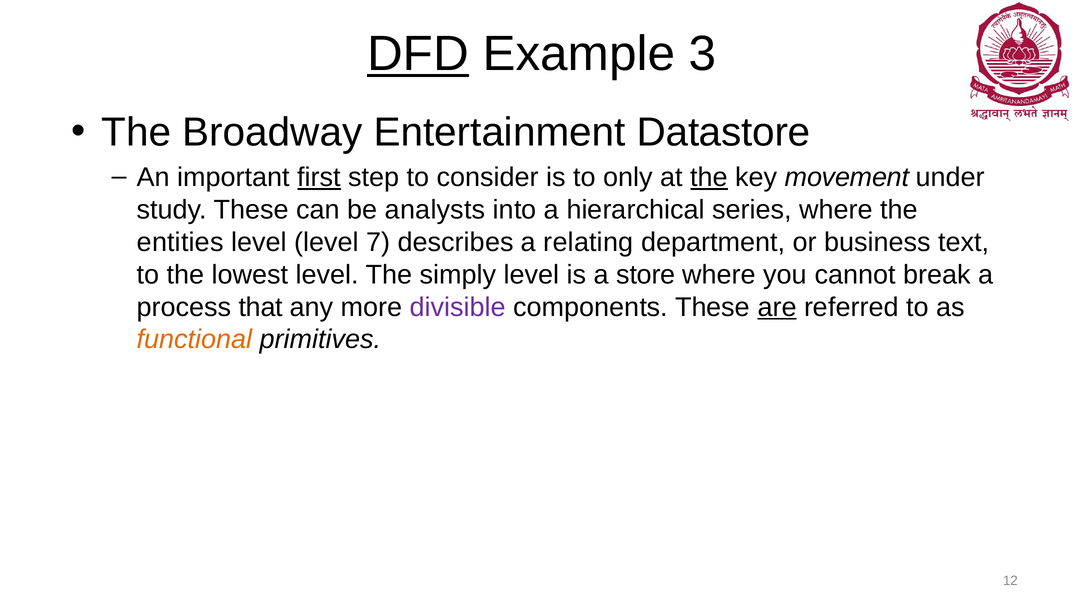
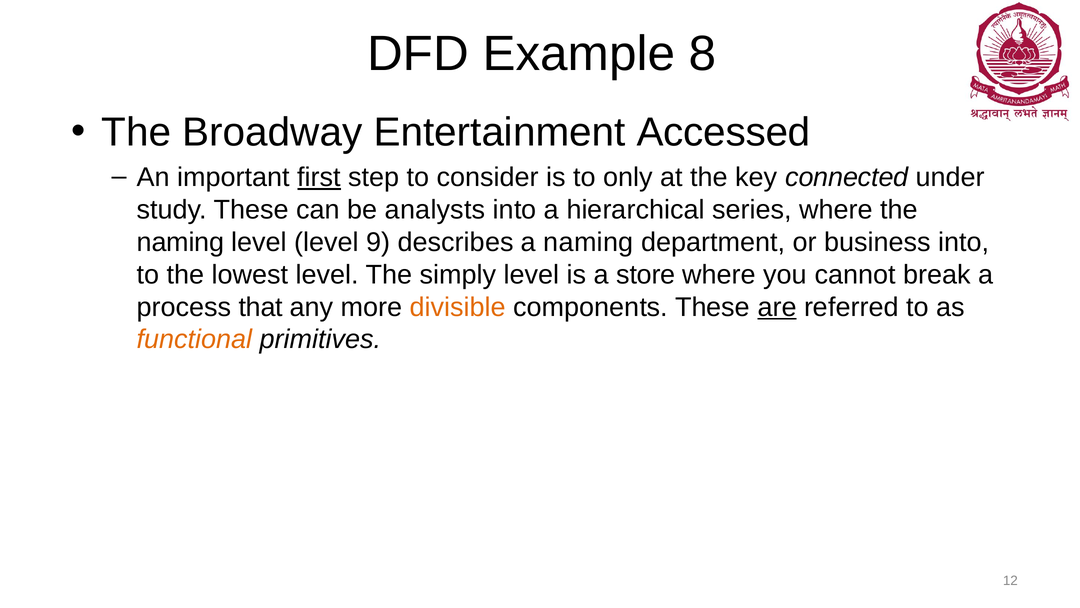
DFD underline: present -> none
3: 3 -> 8
Datastore: Datastore -> Accessed
the at (709, 177) underline: present -> none
movement: movement -> connected
entities at (180, 242): entities -> naming
7: 7 -> 9
a relating: relating -> naming
business text: text -> into
divisible colour: purple -> orange
